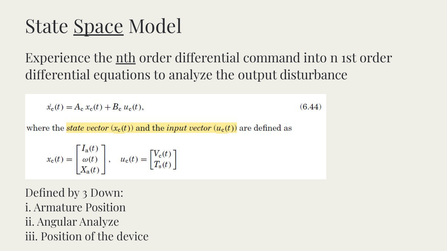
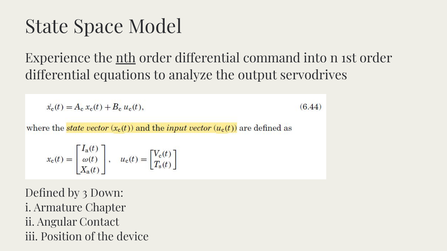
Space underline: present -> none
disturbance: disturbance -> servodrives
Armature Position: Position -> Chapter
Angular Analyze: Analyze -> Contact
